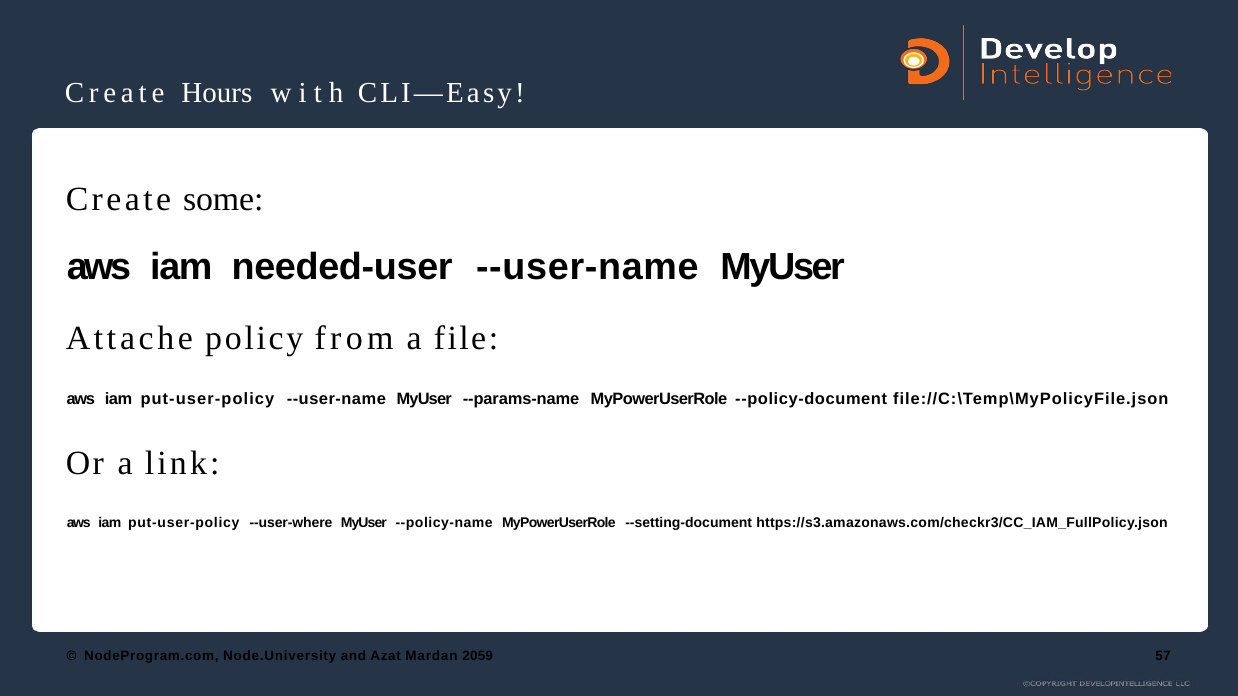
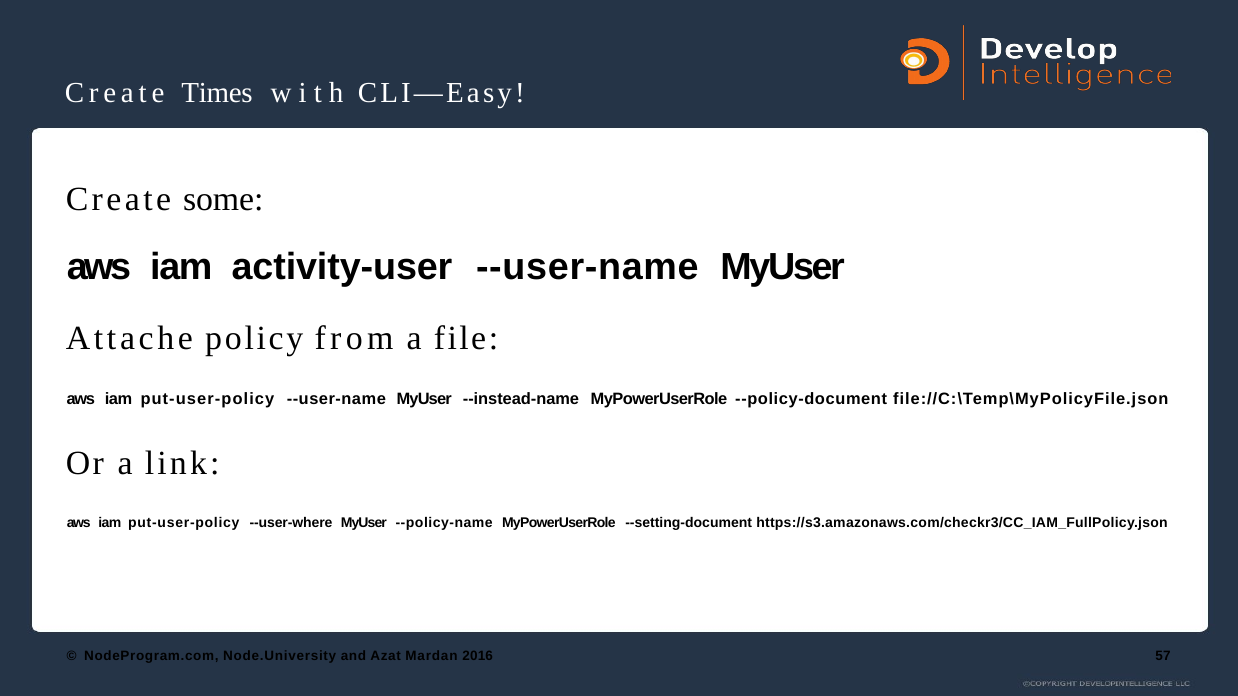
Hours: Hours -> Times
needed-user: needed-user -> activity-user
--params-name: --params-name -> --instead-name
2059: 2059 -> 2016
